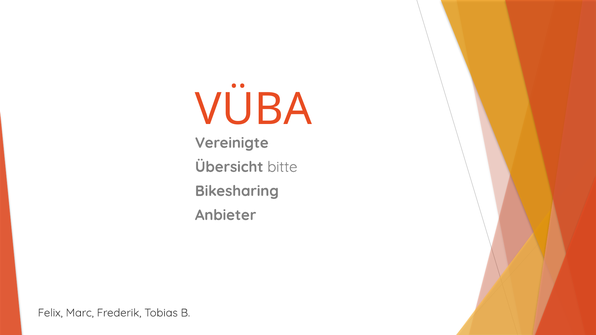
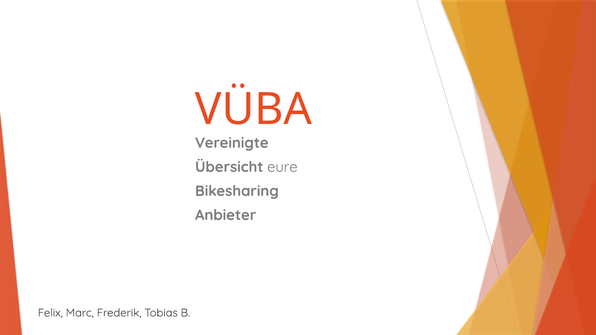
bitte: bitte -> eure
